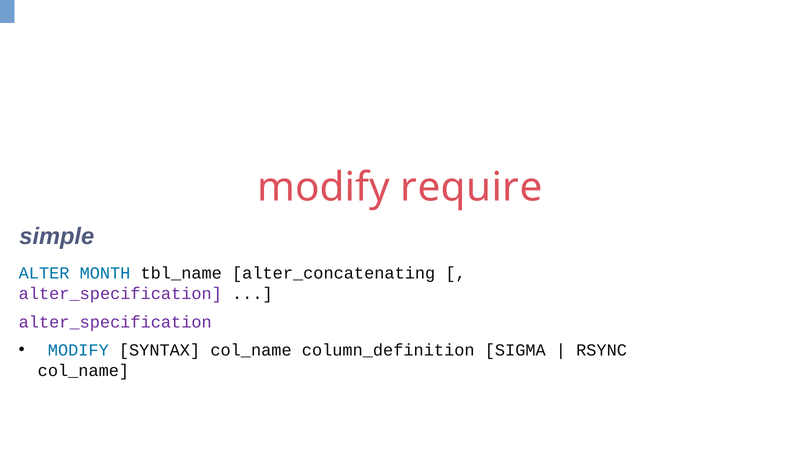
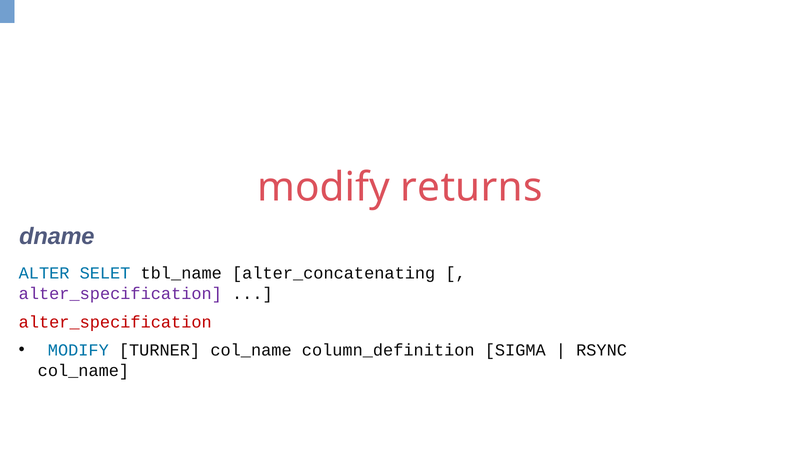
require: require -> returns
simple: simple -> dname
MONTH: MONTH -> SELET
alter_specification at (115, 322) colour: purple -> red
SYNTAX: SYNTAX -> TURNER
